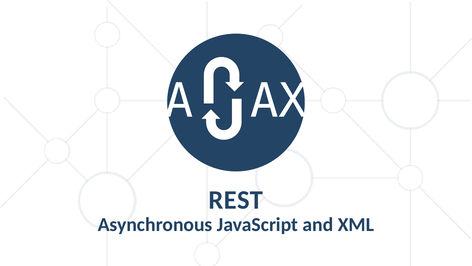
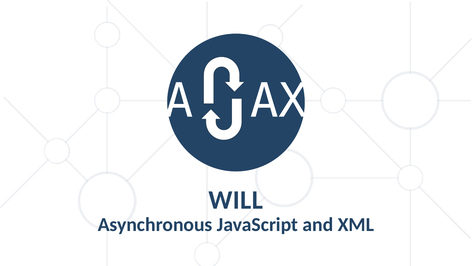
REST: REST -> WILL
